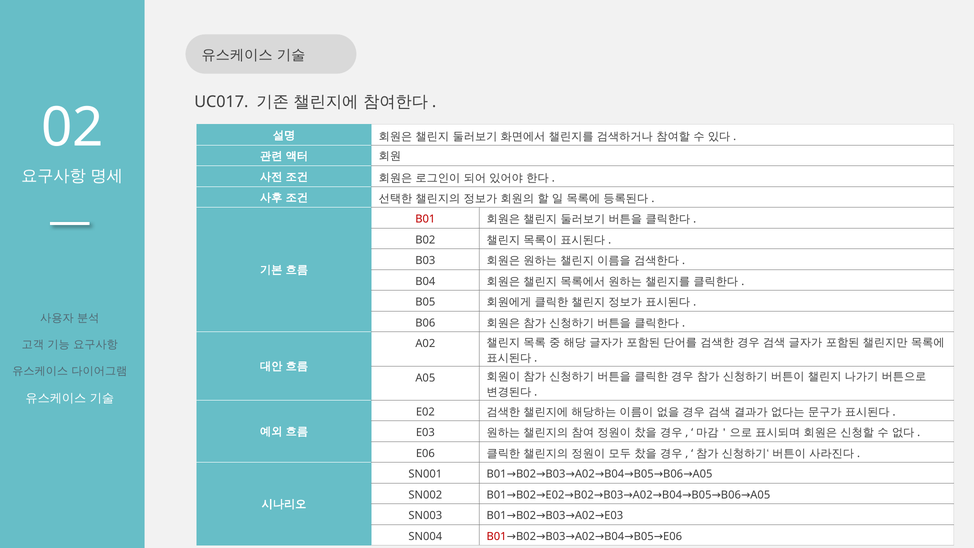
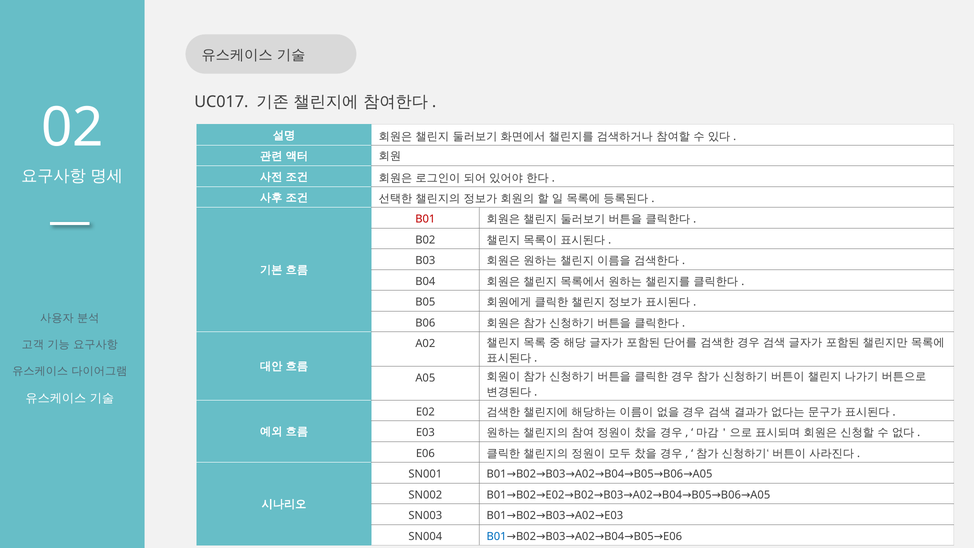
B01 at (497, 536) colour: red -> blue
